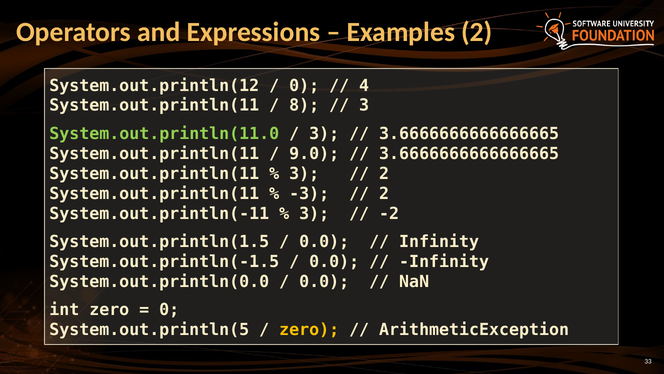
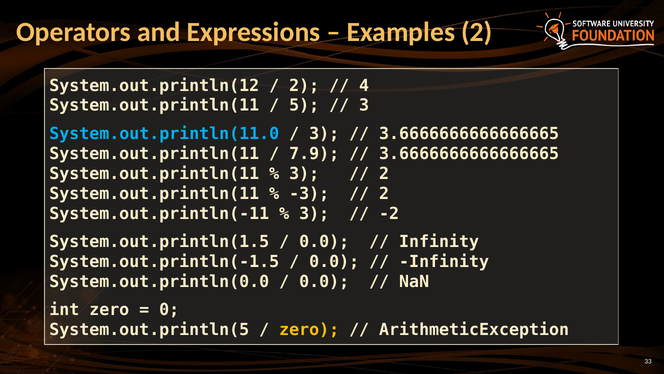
0 at (304, 85): 0 -> 2
8: 8 -> 5
System.out.println(11.0 colour: light green -> light blue
9.0: 9.0 -> 7.9
